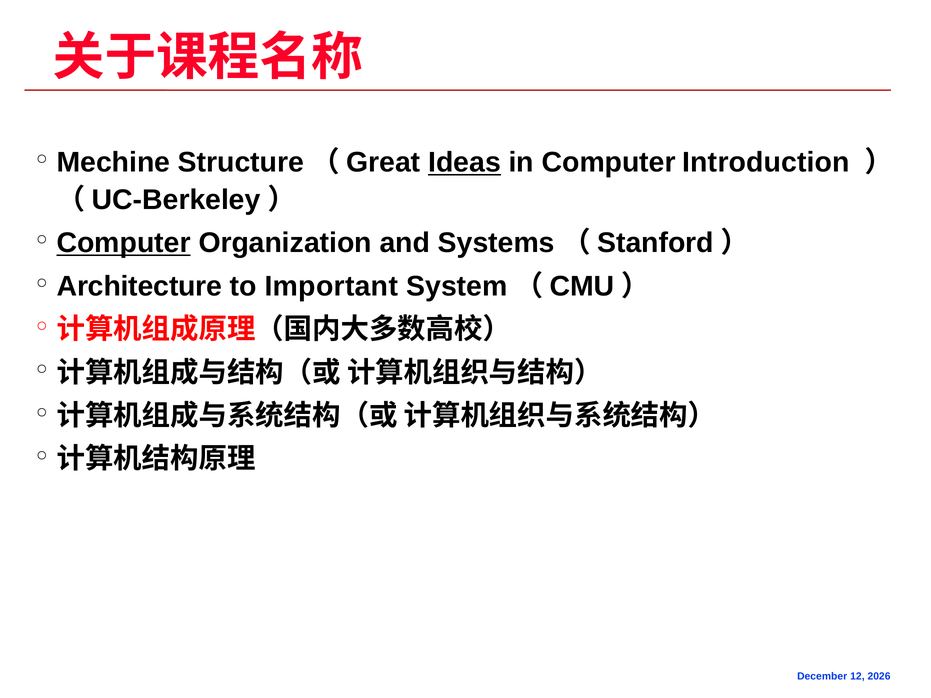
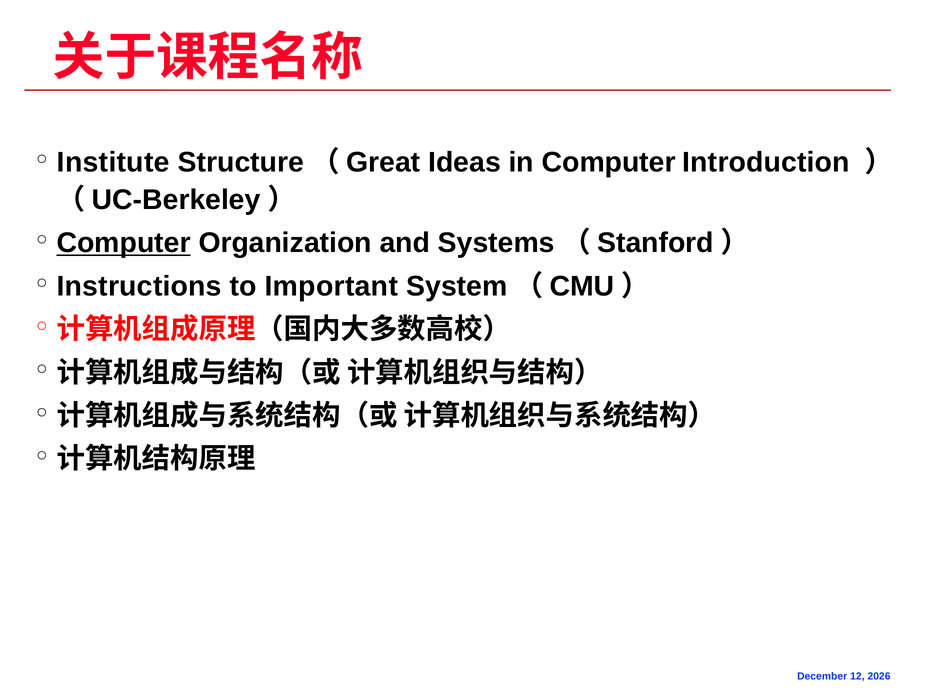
Mechine: Mechine -> Institute
Ideas underline: present -> none
Architecture: Architecture -> Instructions
